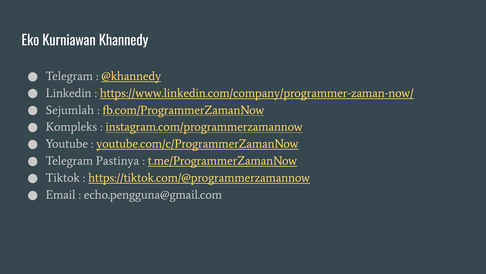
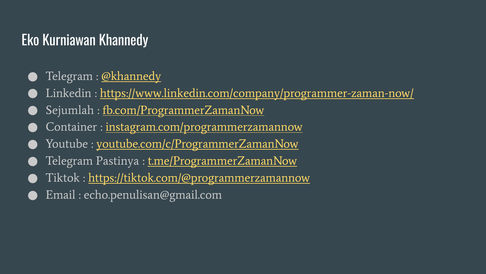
Kompleks: Kompleks -> Container
echo.pengguna@gmail.com: echo.pengguna@gmail.com -> echo.penulisan@gmail.com
